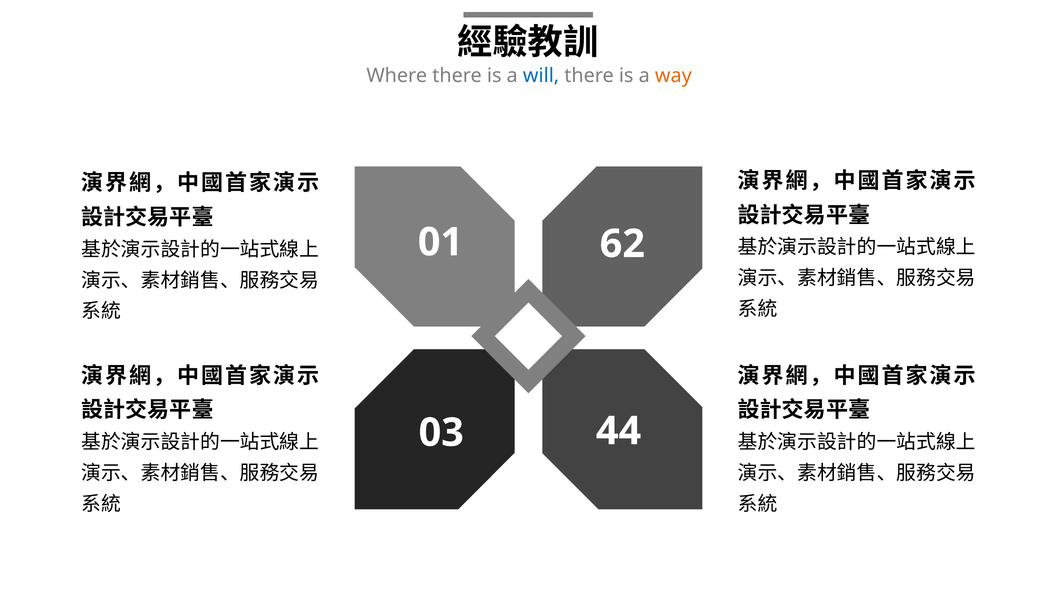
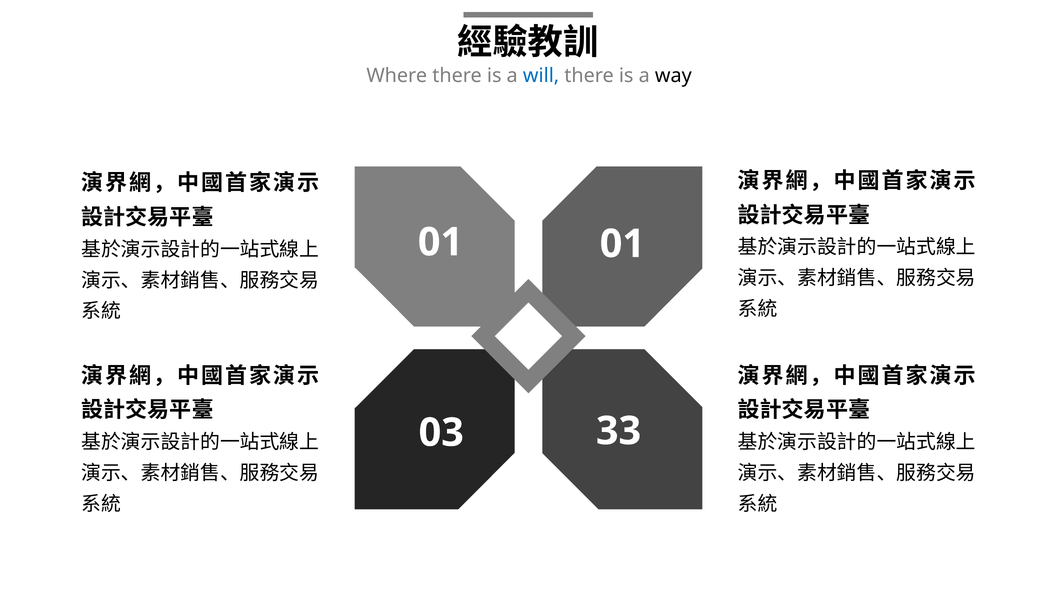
way colour: orange -> black
01 62: 62 -> 01
44: 44 -> 33
